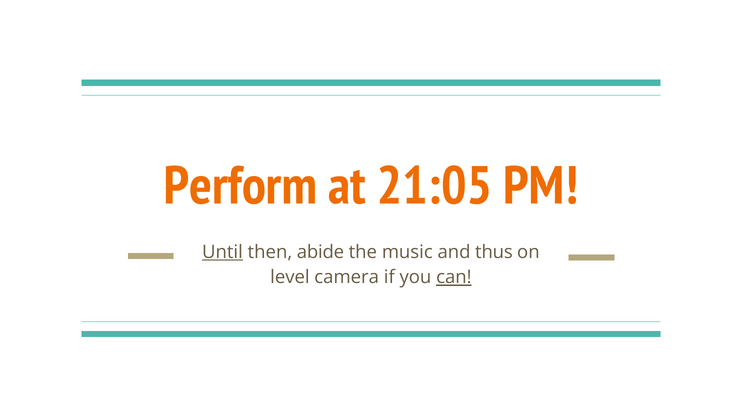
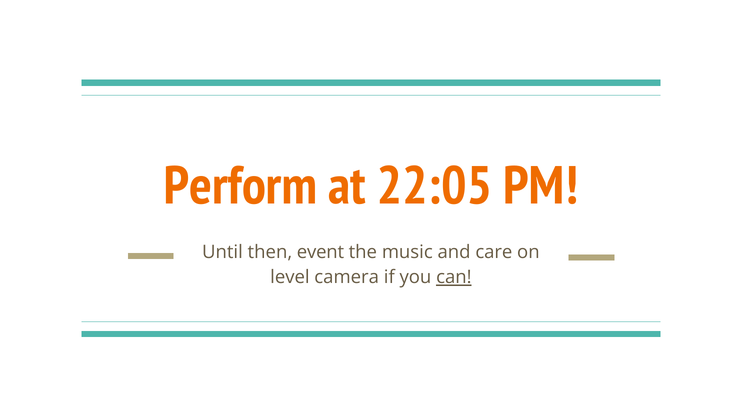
21:05: 21:05 -> 22:05
Until underline: present -> none
abide: abide -> event
thus: thus -> care
